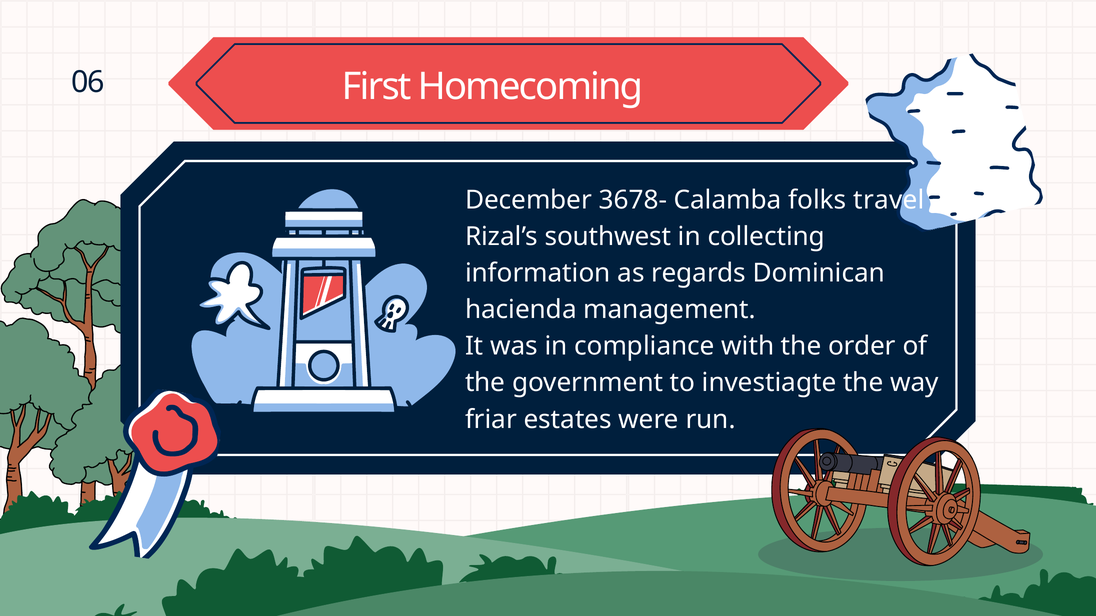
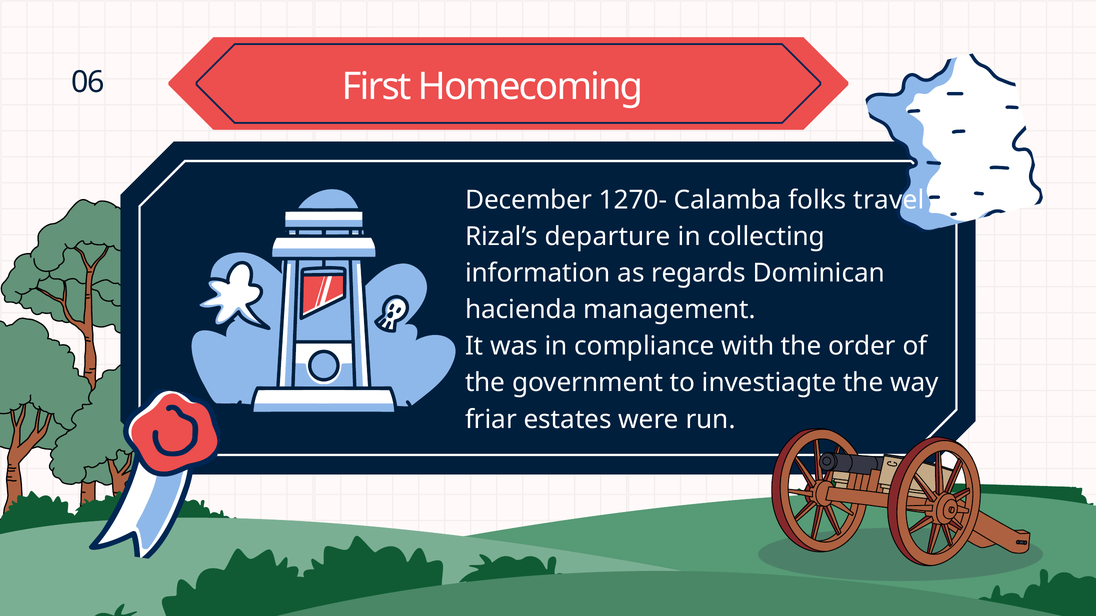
3678-: 3678- -> 1270-
southwest: southwest -> departure
